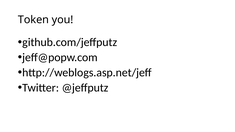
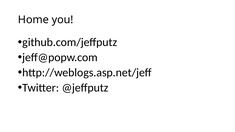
Token: Token -> Home
